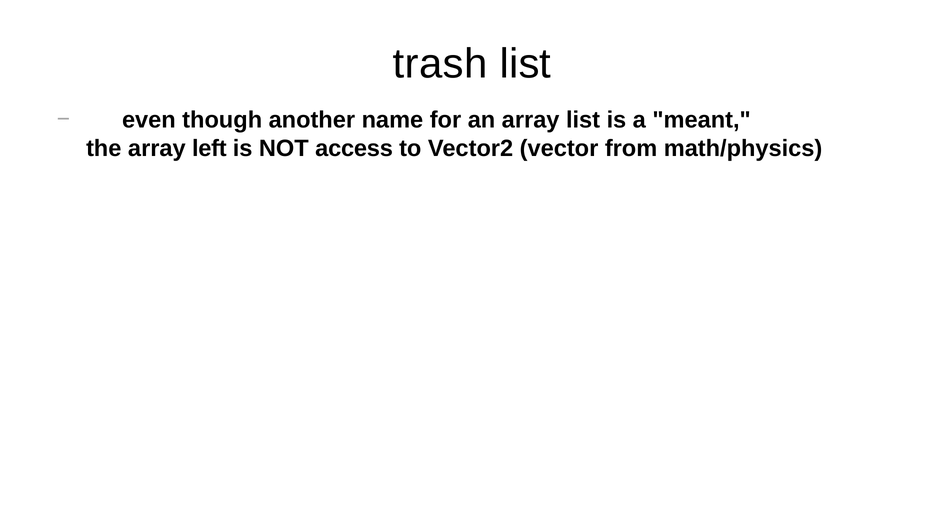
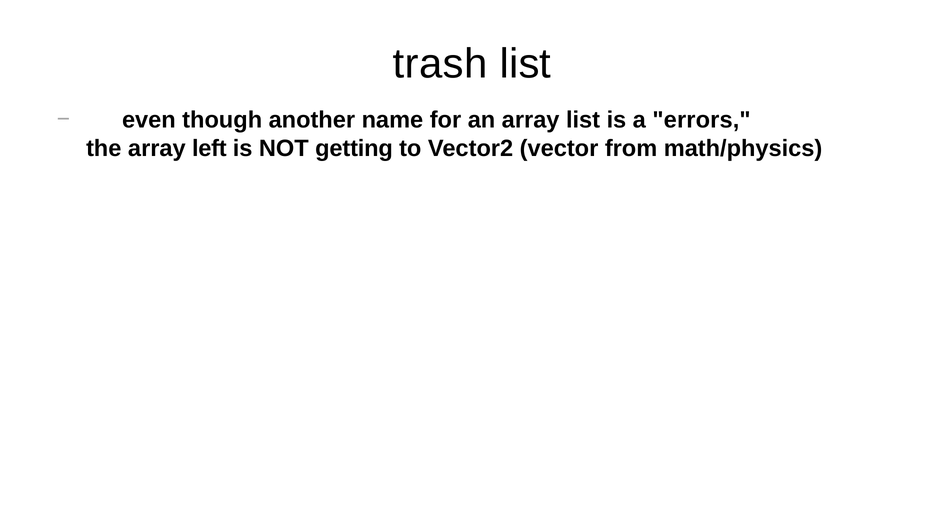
meant: meant -> errors
access: access -> getting
